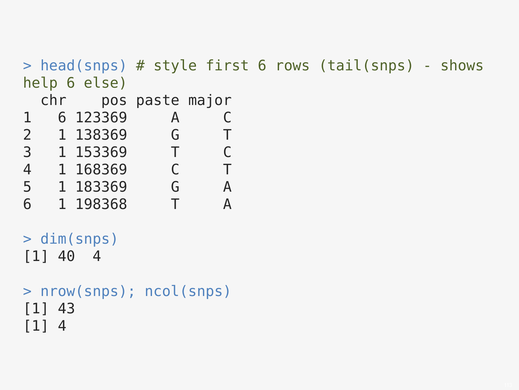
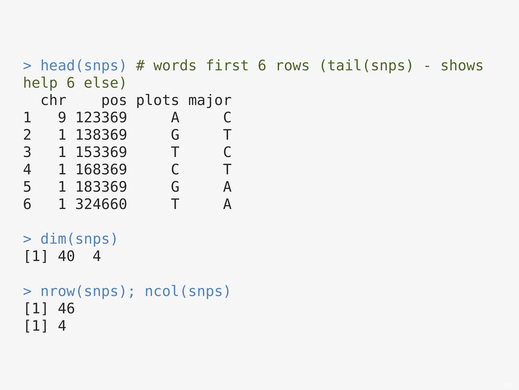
style: style -> words
paste: paste -> plots
1 6: 6 -> 9
198368: 198368 -> 324660
43: 43 -> 46
